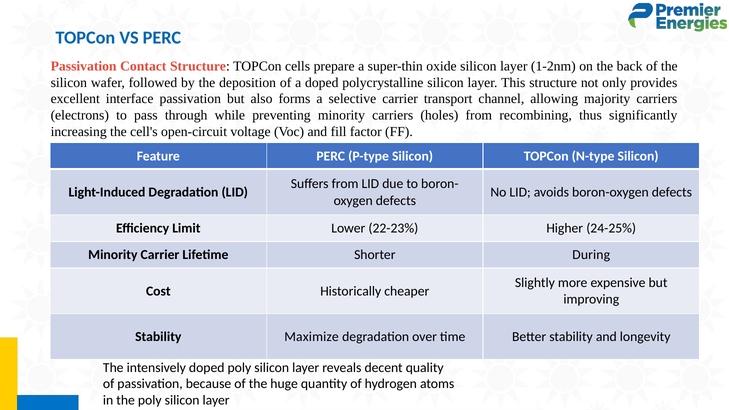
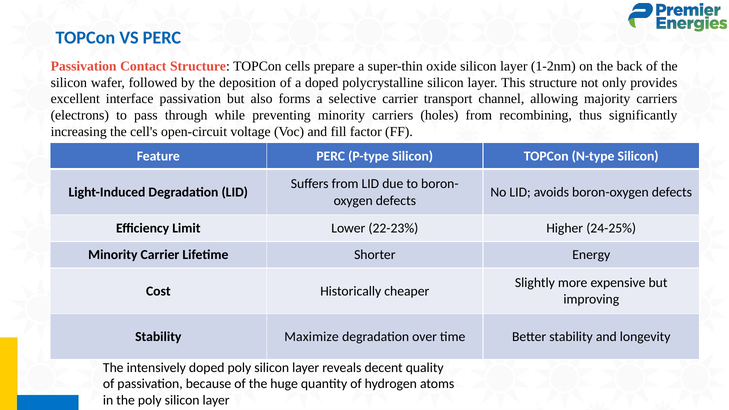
During: During -> Energy
